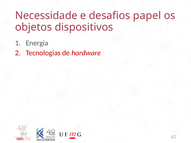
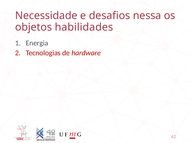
papel: papel -> nessa
dispositivos: dispositivos -> habilidades
